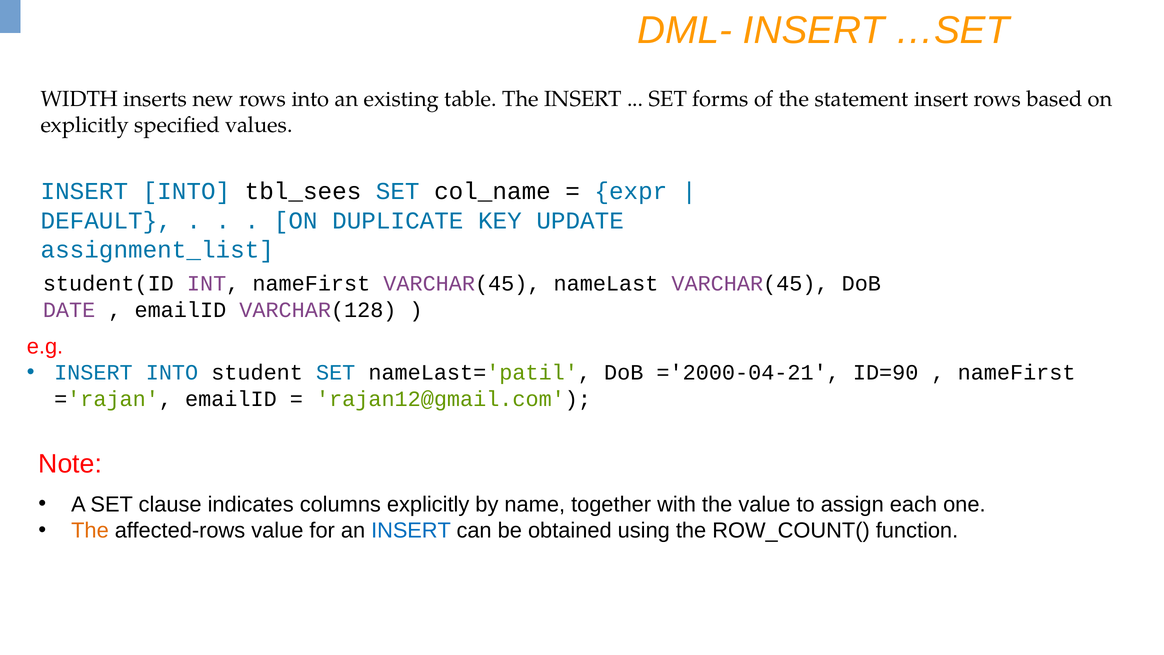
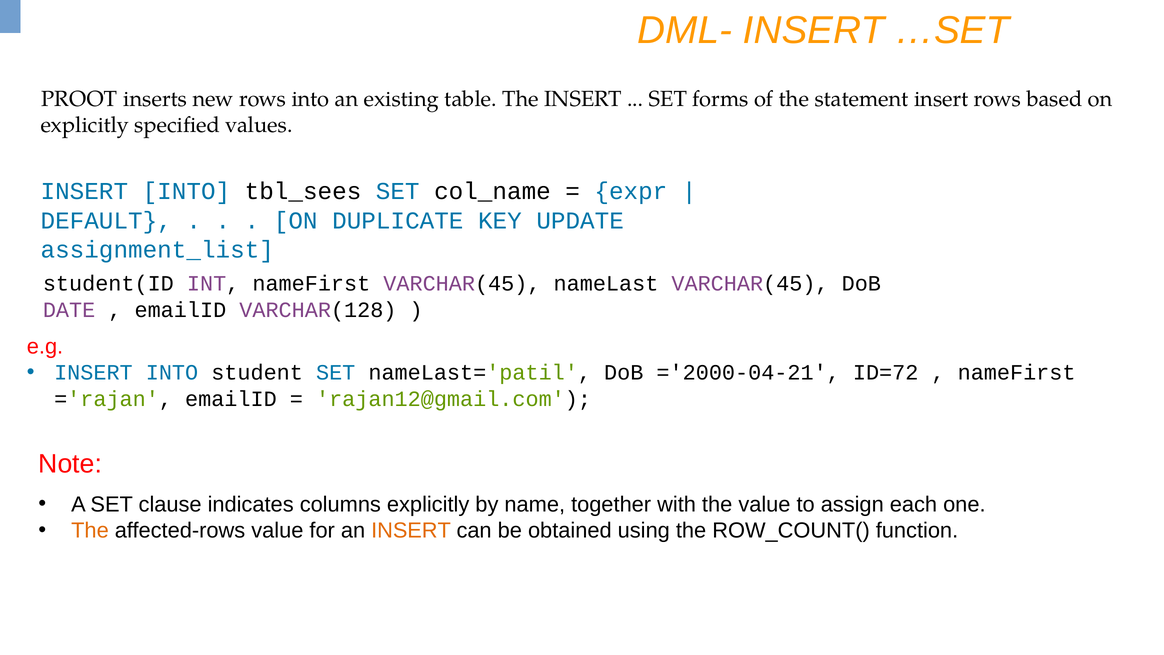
WIDTH: WIDTH -> PROOT
ID=90: ID=90 -> ID=72
INSERT at (411, 530) colour: blue -> orange
